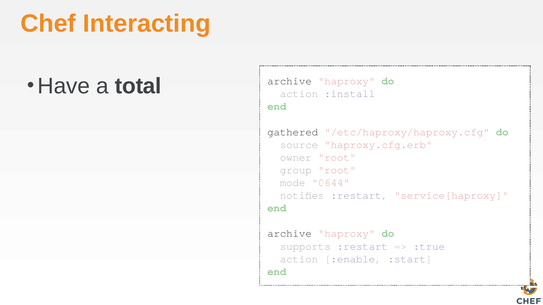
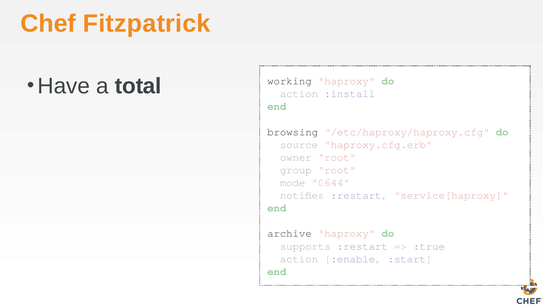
Interacting: Interacting -> Fitzpatrick
archive at (289, 81): archive -> working
gathered: gathered -> browsing
